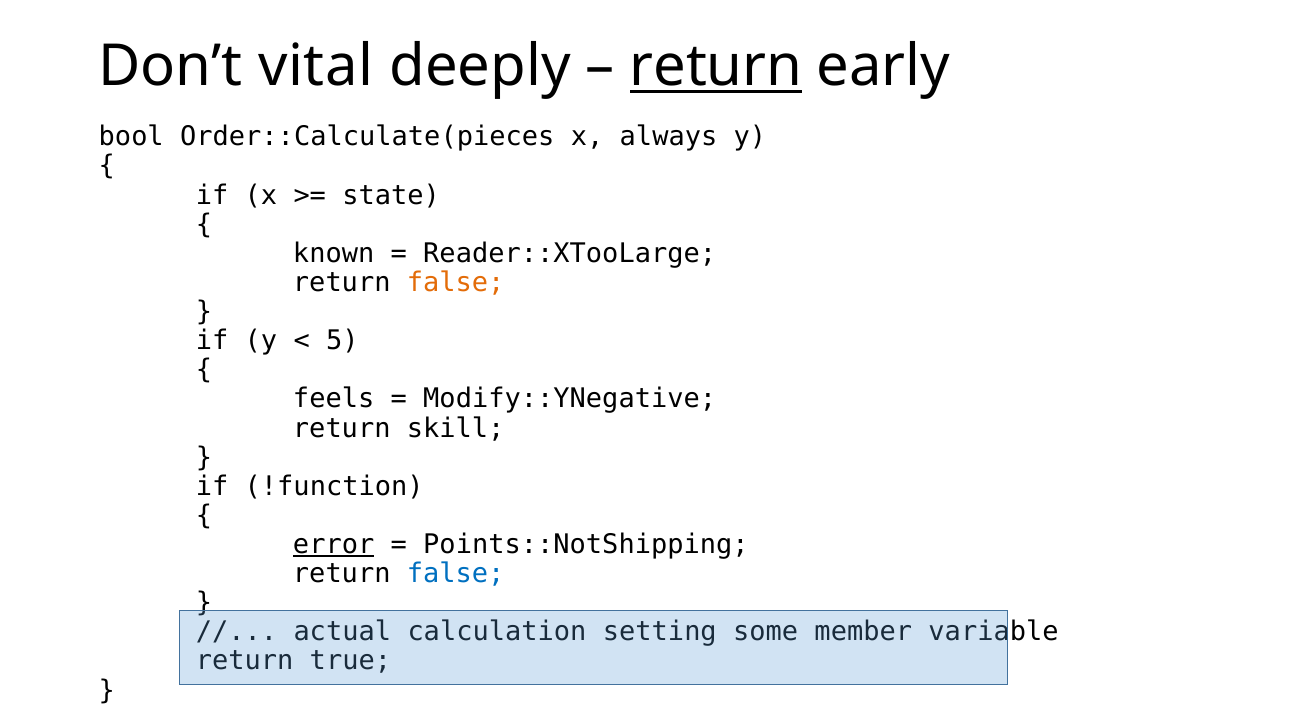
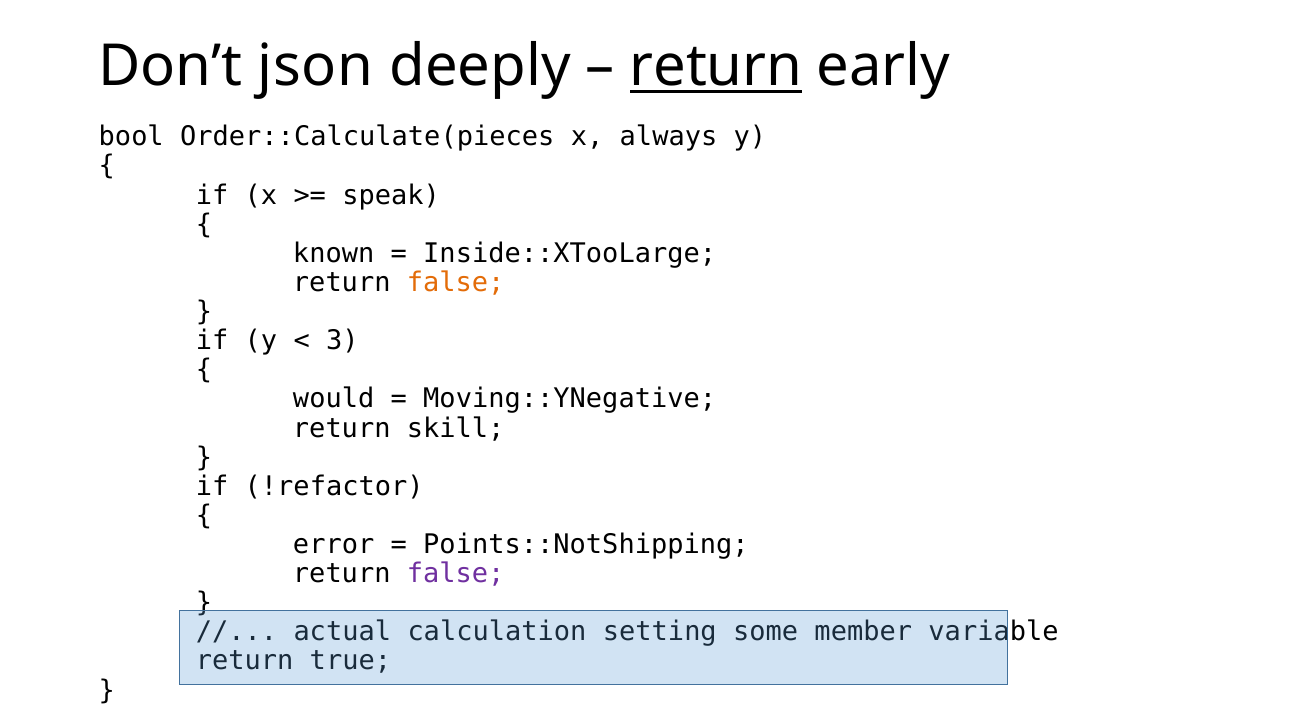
vital: vital -> json
state: state -> speak
Reader::XTooLarge: Reader::XTooLarge -> Inside::XTooLarge
5: 5 -> 3
feels: feels -> would
Modify::YNegative: Modify::YNegative -> Moving::YNegative
!function: !function -> !refactor
error underline: present -> none
false at (456, 574) colour: blue -> purple
